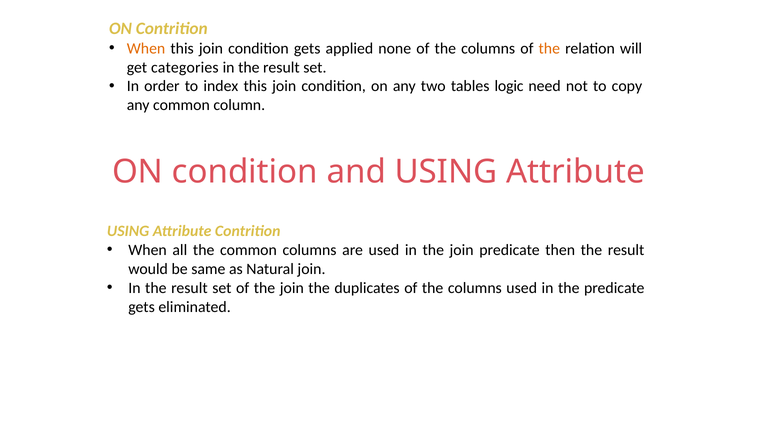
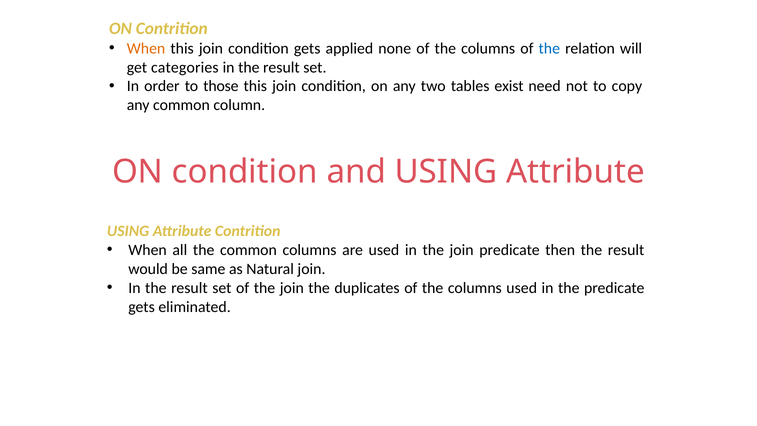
the at (549, 48) colour: orange -> blue
index: index -> those
logic: logic -> exist
